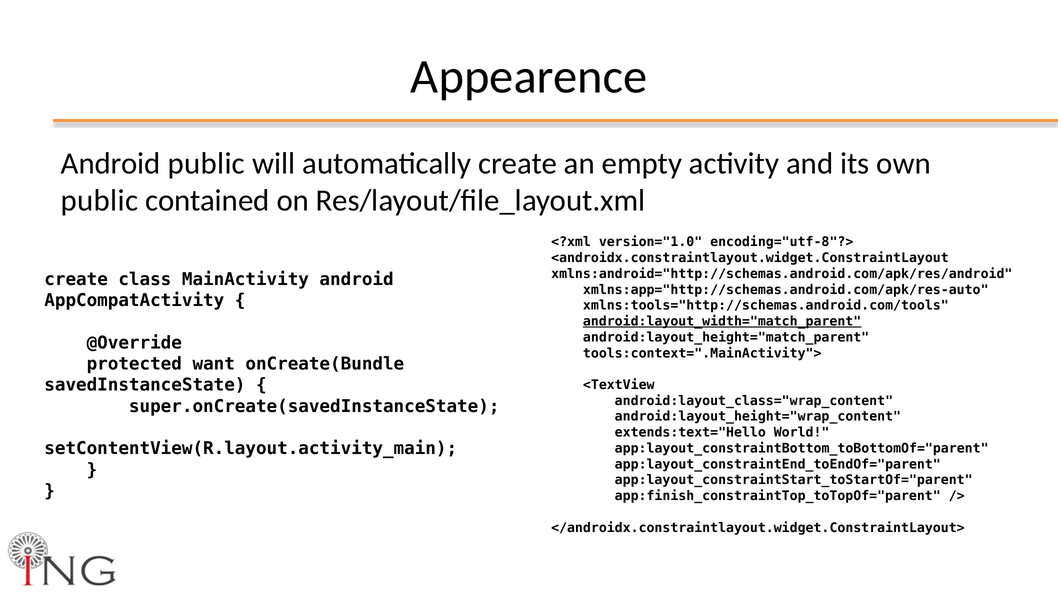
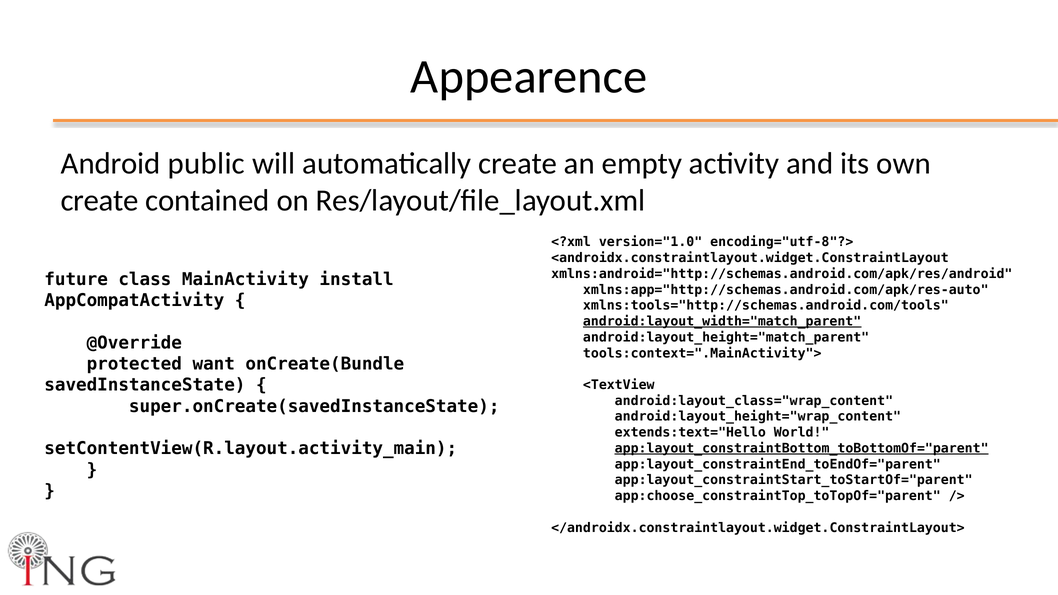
public at (99, 201): public -> create
create at (76, 279): create -> future
MainActivity android: android -> install
app:layout_constraintBottom_toBottomOf="parent underline: none -> present
app:finish_constraintTop_toTopOf="parent: app:finish_constraintTop_toTopOf="parent -> app:choose_constraintTop_toTopOf="parent
